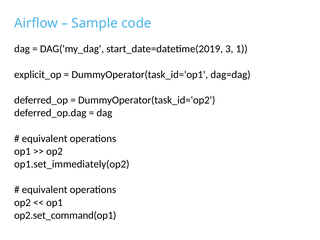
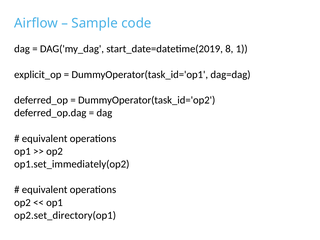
3: 3 -> 8
op2.set_command(op1: op2.set_command(op1 -> op2.set_directory(op1
